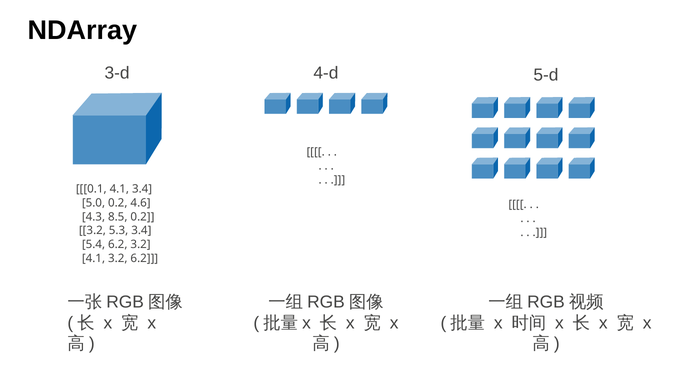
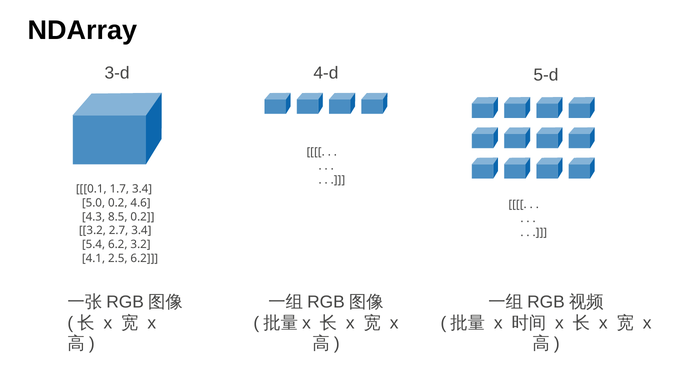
0.1 4.1: 4.1 -> 1.7
5.3: 5.3 -> 2.7
4.1 3.2: 3.2 -> 2.5
